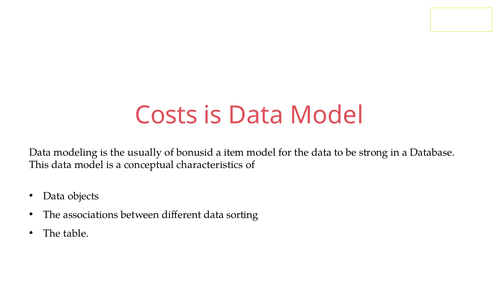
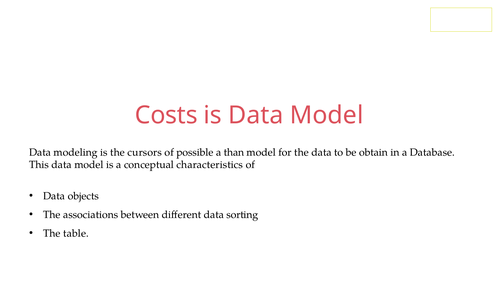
usually: usually -> cursors
bonusid: bonusid -> possible
item: item -> than
strong: strong -> obtain
